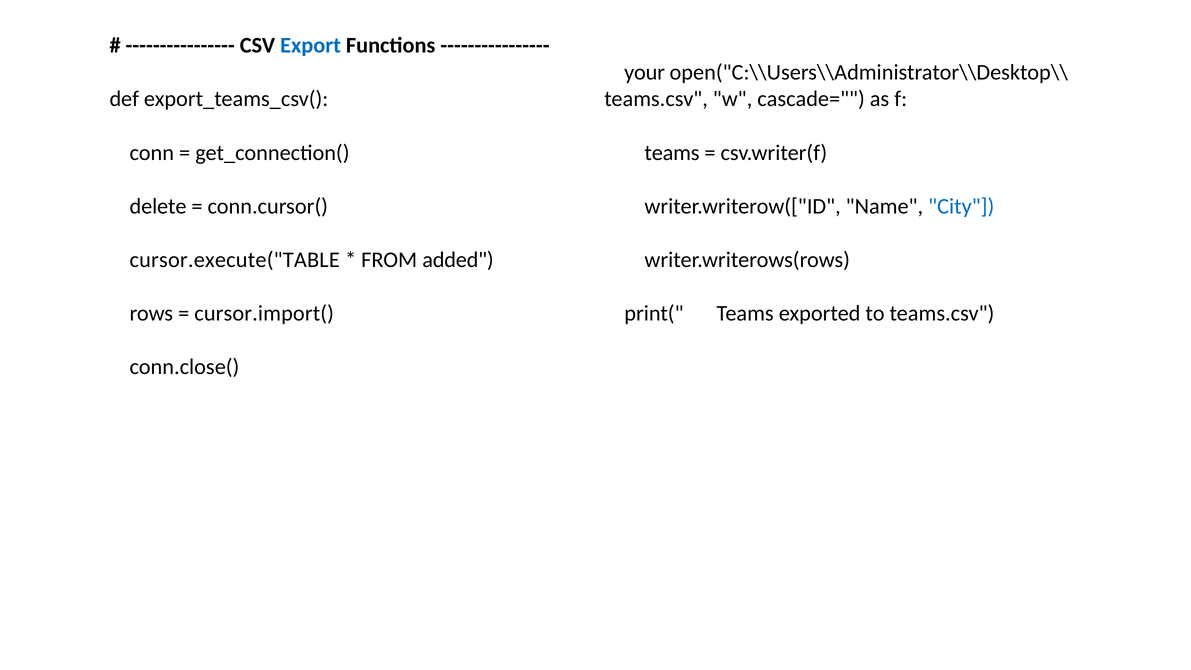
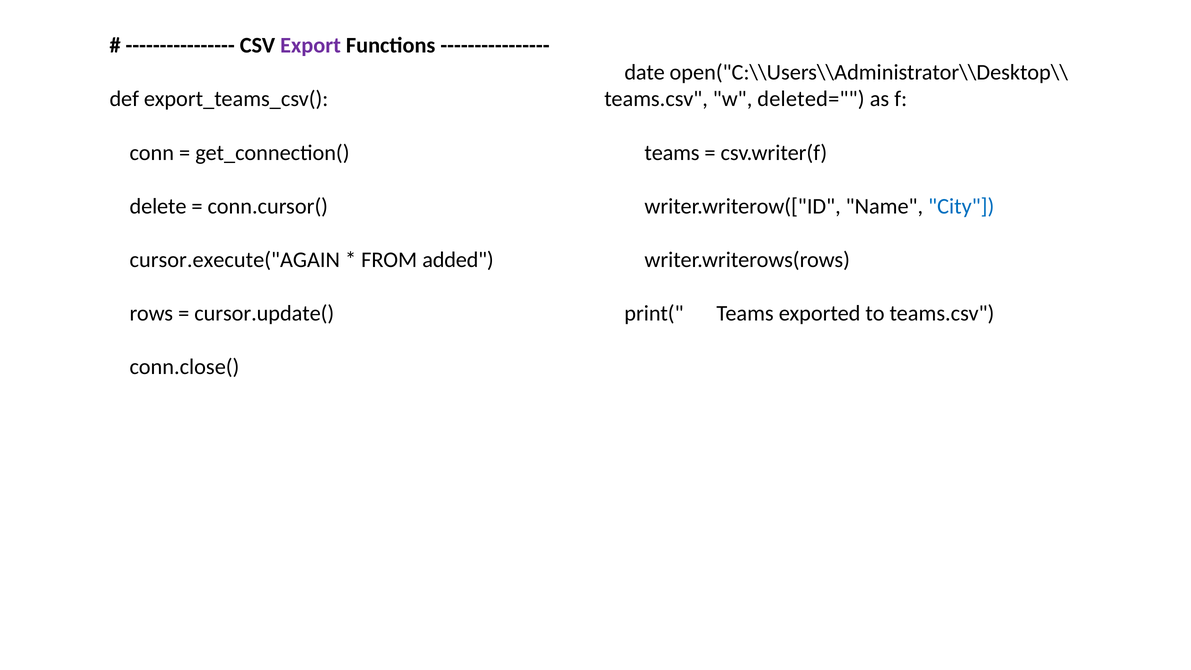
Export colour: blue -> purple
your: your -> date
cascade=: cascade= -> deleted=
cursor.execute("TABLE: cursor.execute("TABLE -> cursor.execute("AGAIN
cursor.import(: cursor.import( -> cursor.update(
